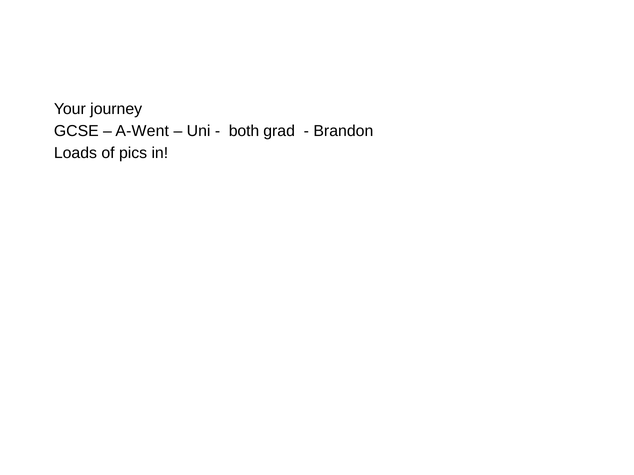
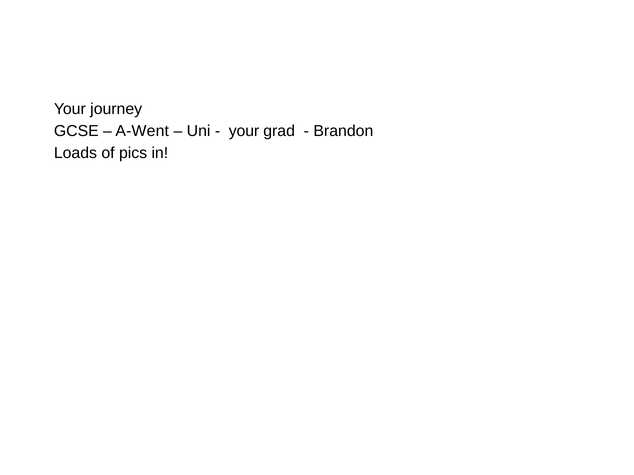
both at (244, 131): both -> your
